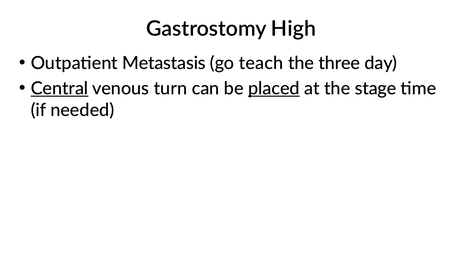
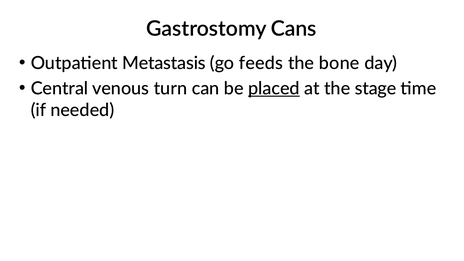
High: High -> Cans
teach: teach -> feeds
three: three -> bone
Central underline: present -> none
